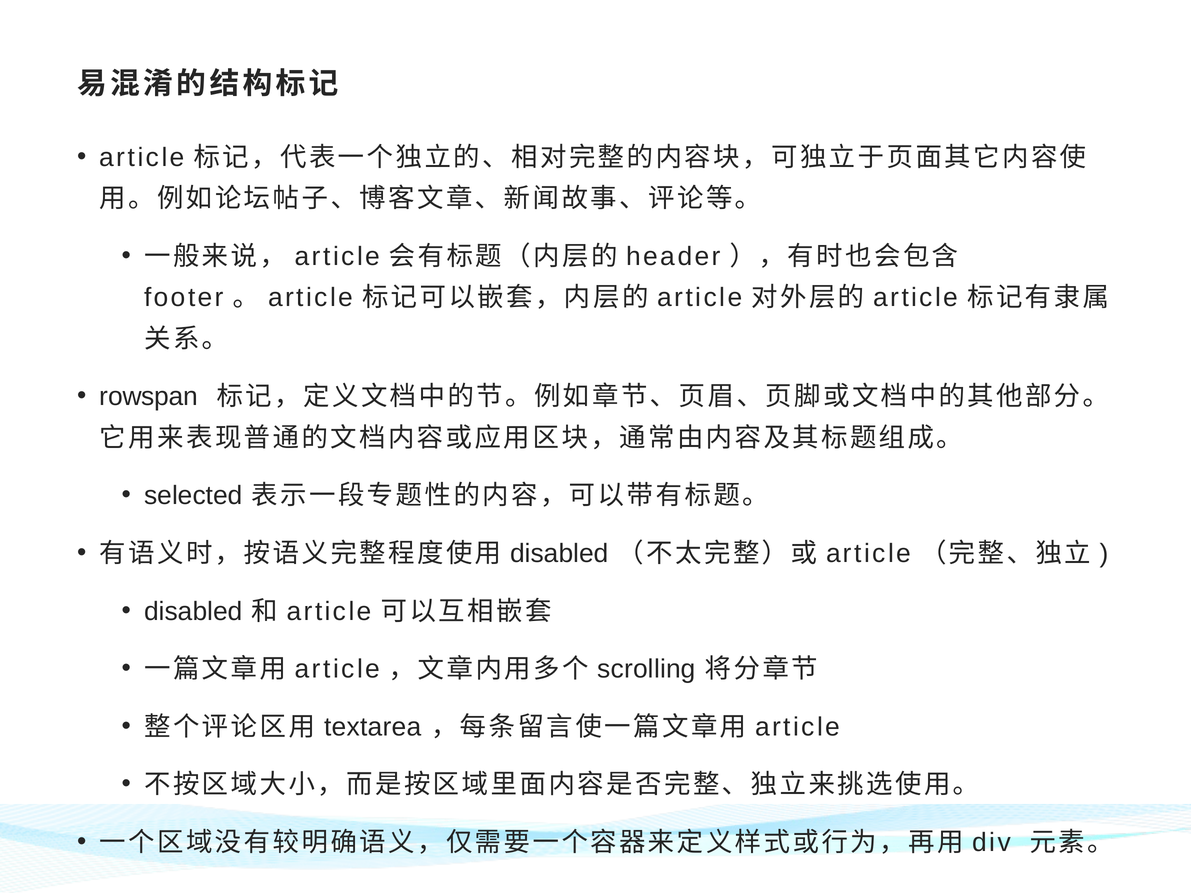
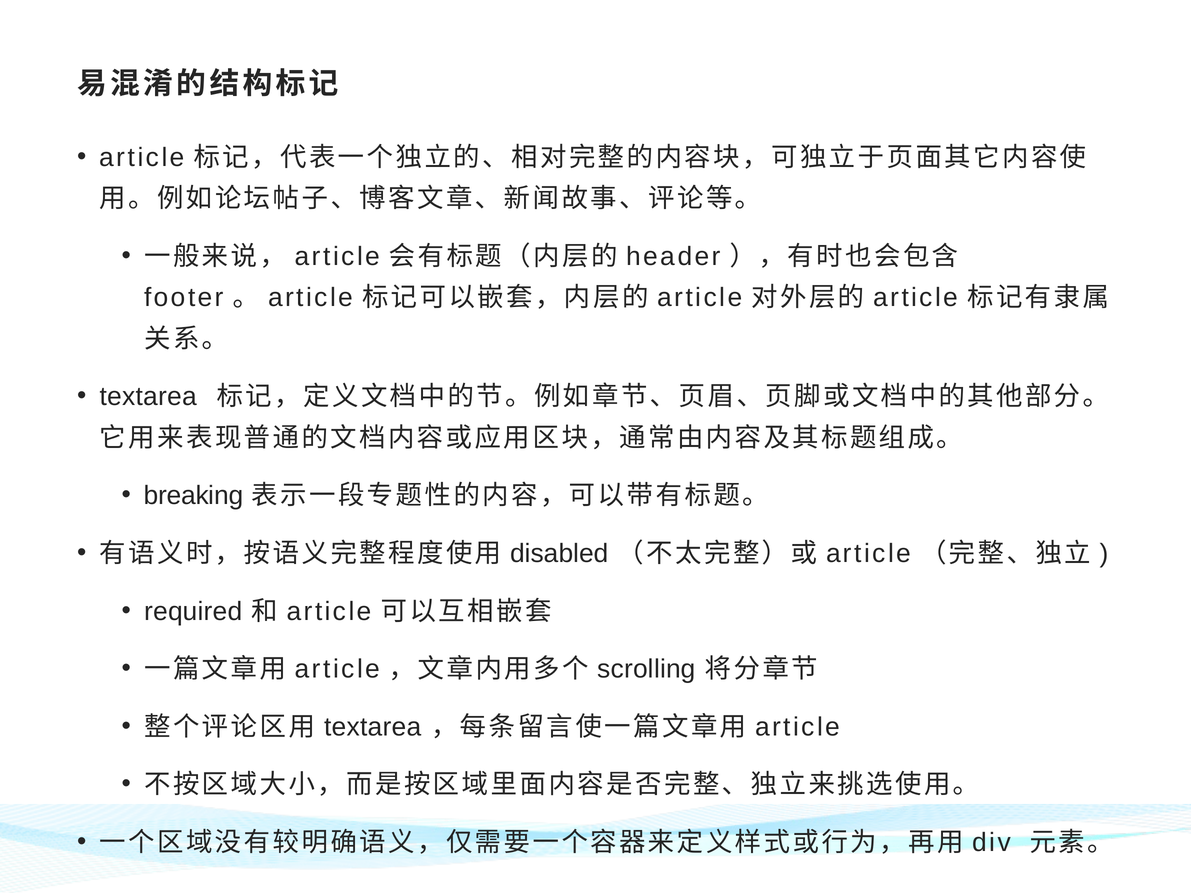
rowspan at (149, 397): rowspan -> textarea
selected: selected -> breaking
disabled at (193, 612): disabled -> required
